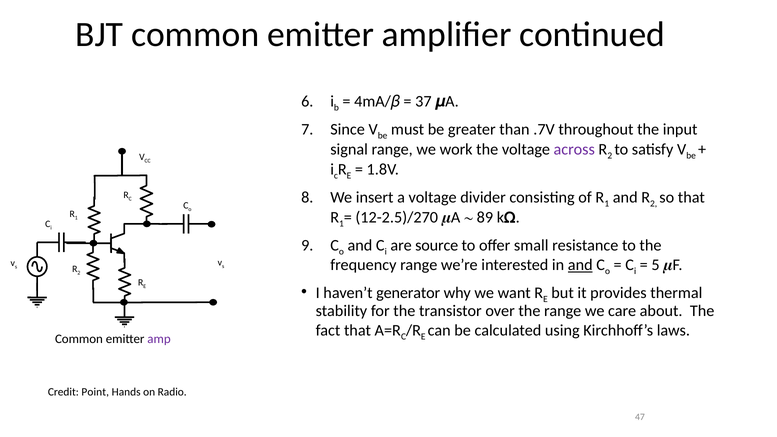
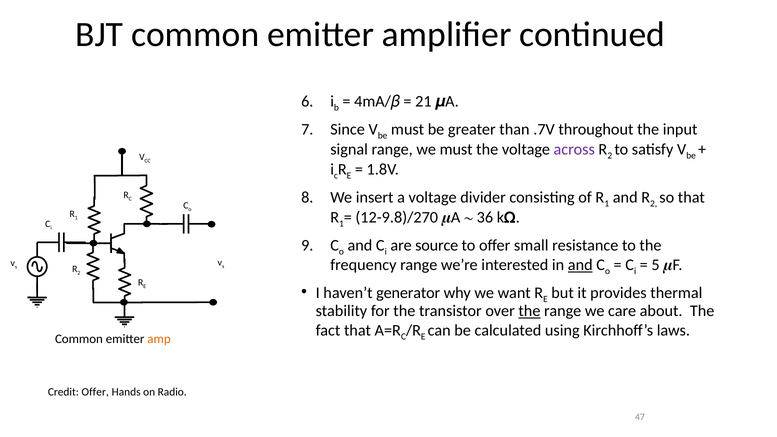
37: 37 -> 21
we work: work -> must
12-2.5)/270: 12-2.5)/270 -> 12-9.8)/270
89: 89 -> 36
the at (529, 311) underline: none -> present
amp colour: purple -> orange
Credit Point: Point -> Offer
